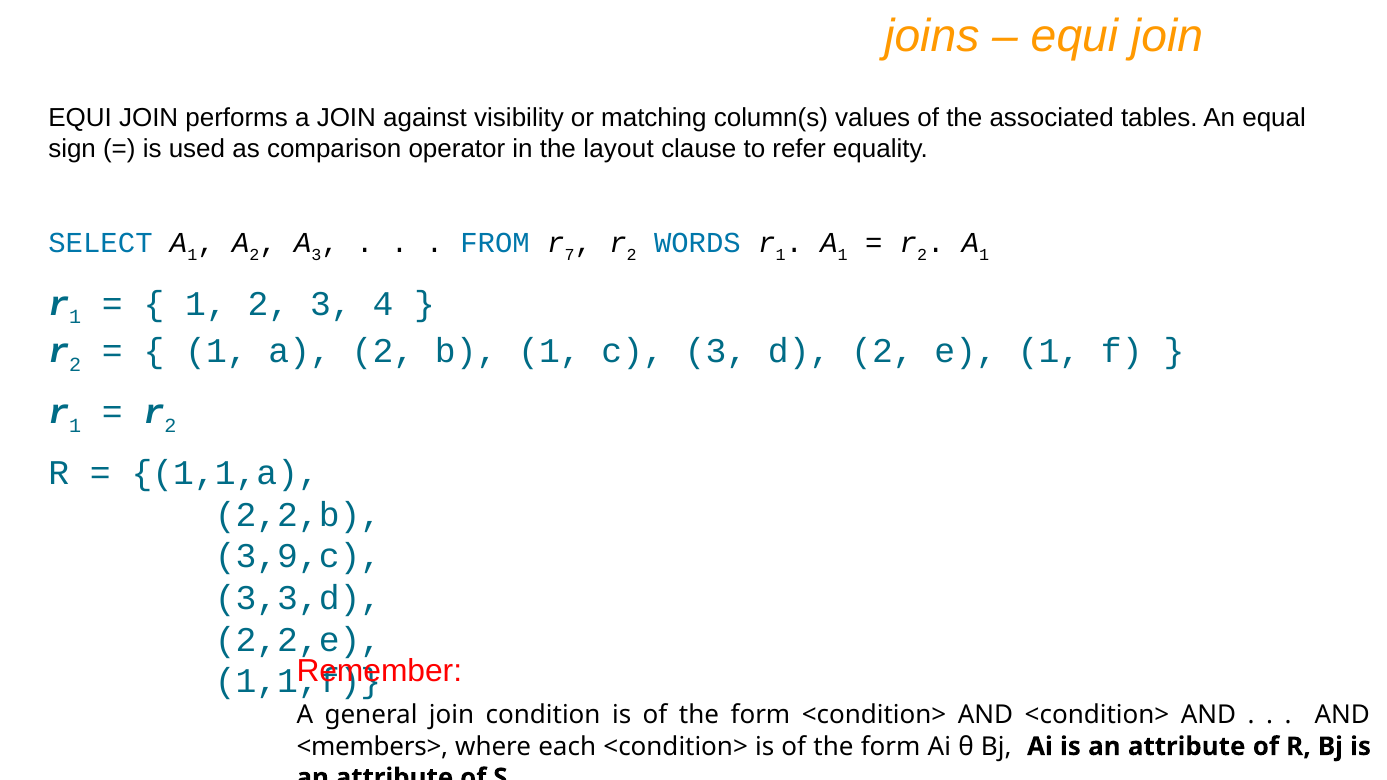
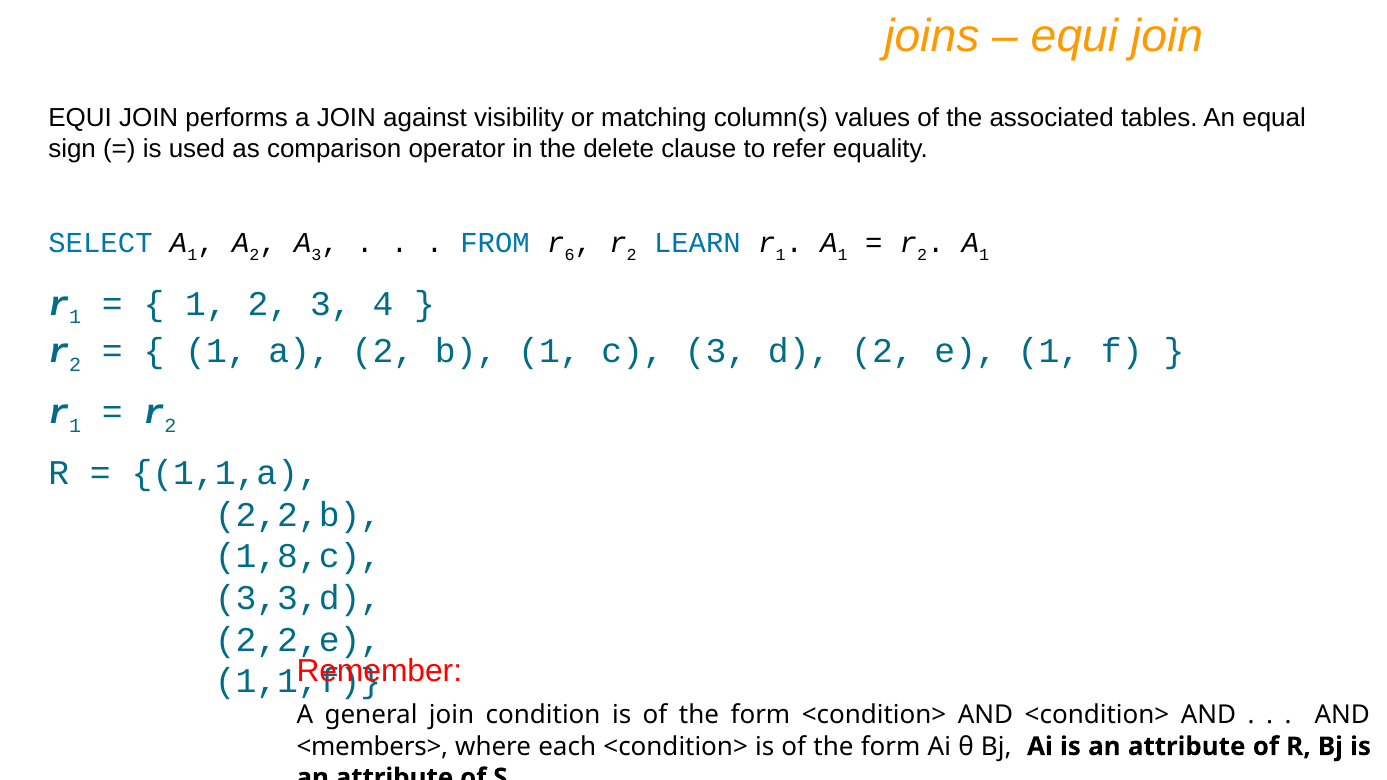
layout: layout -> delete
7: 7 -> 6
WORDS: WORDS -> LEARN
3,9,c: 3,9,c -> 1,8,c
